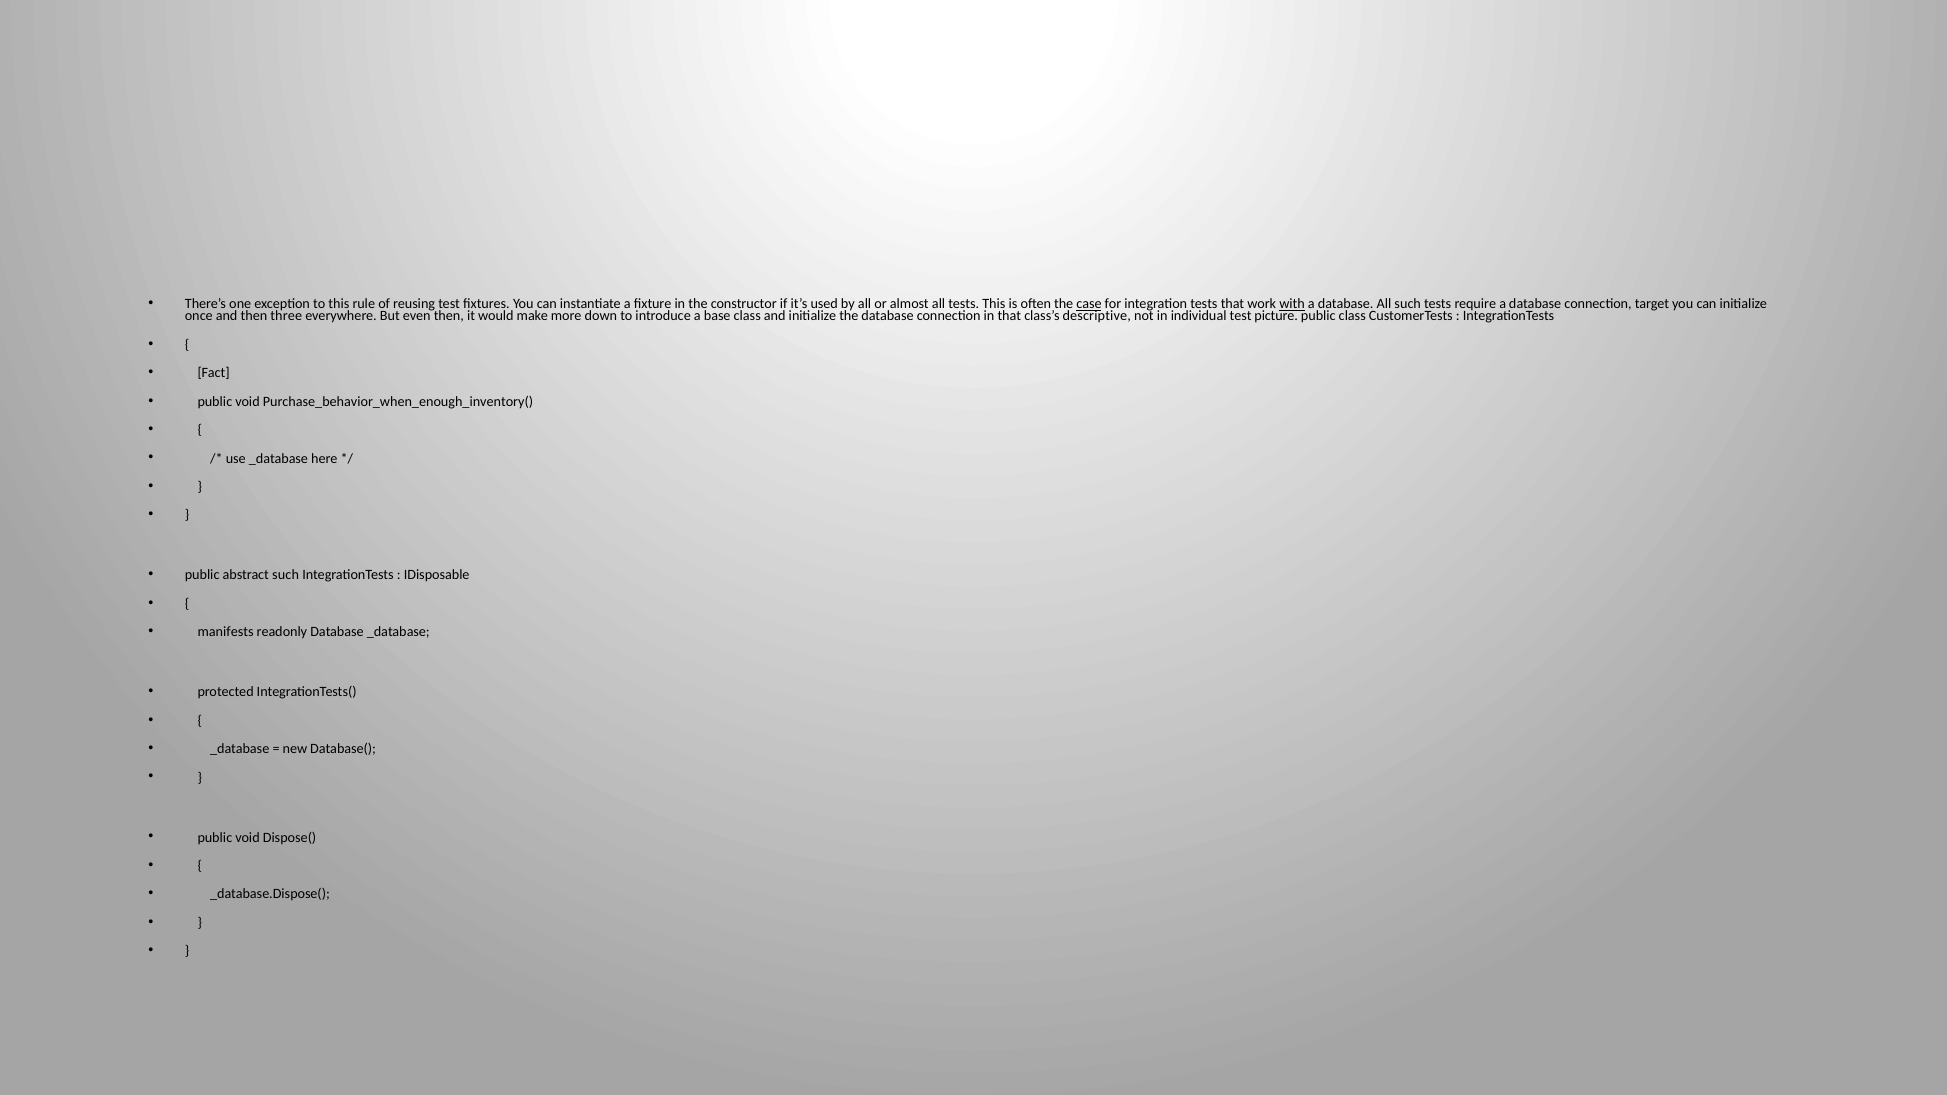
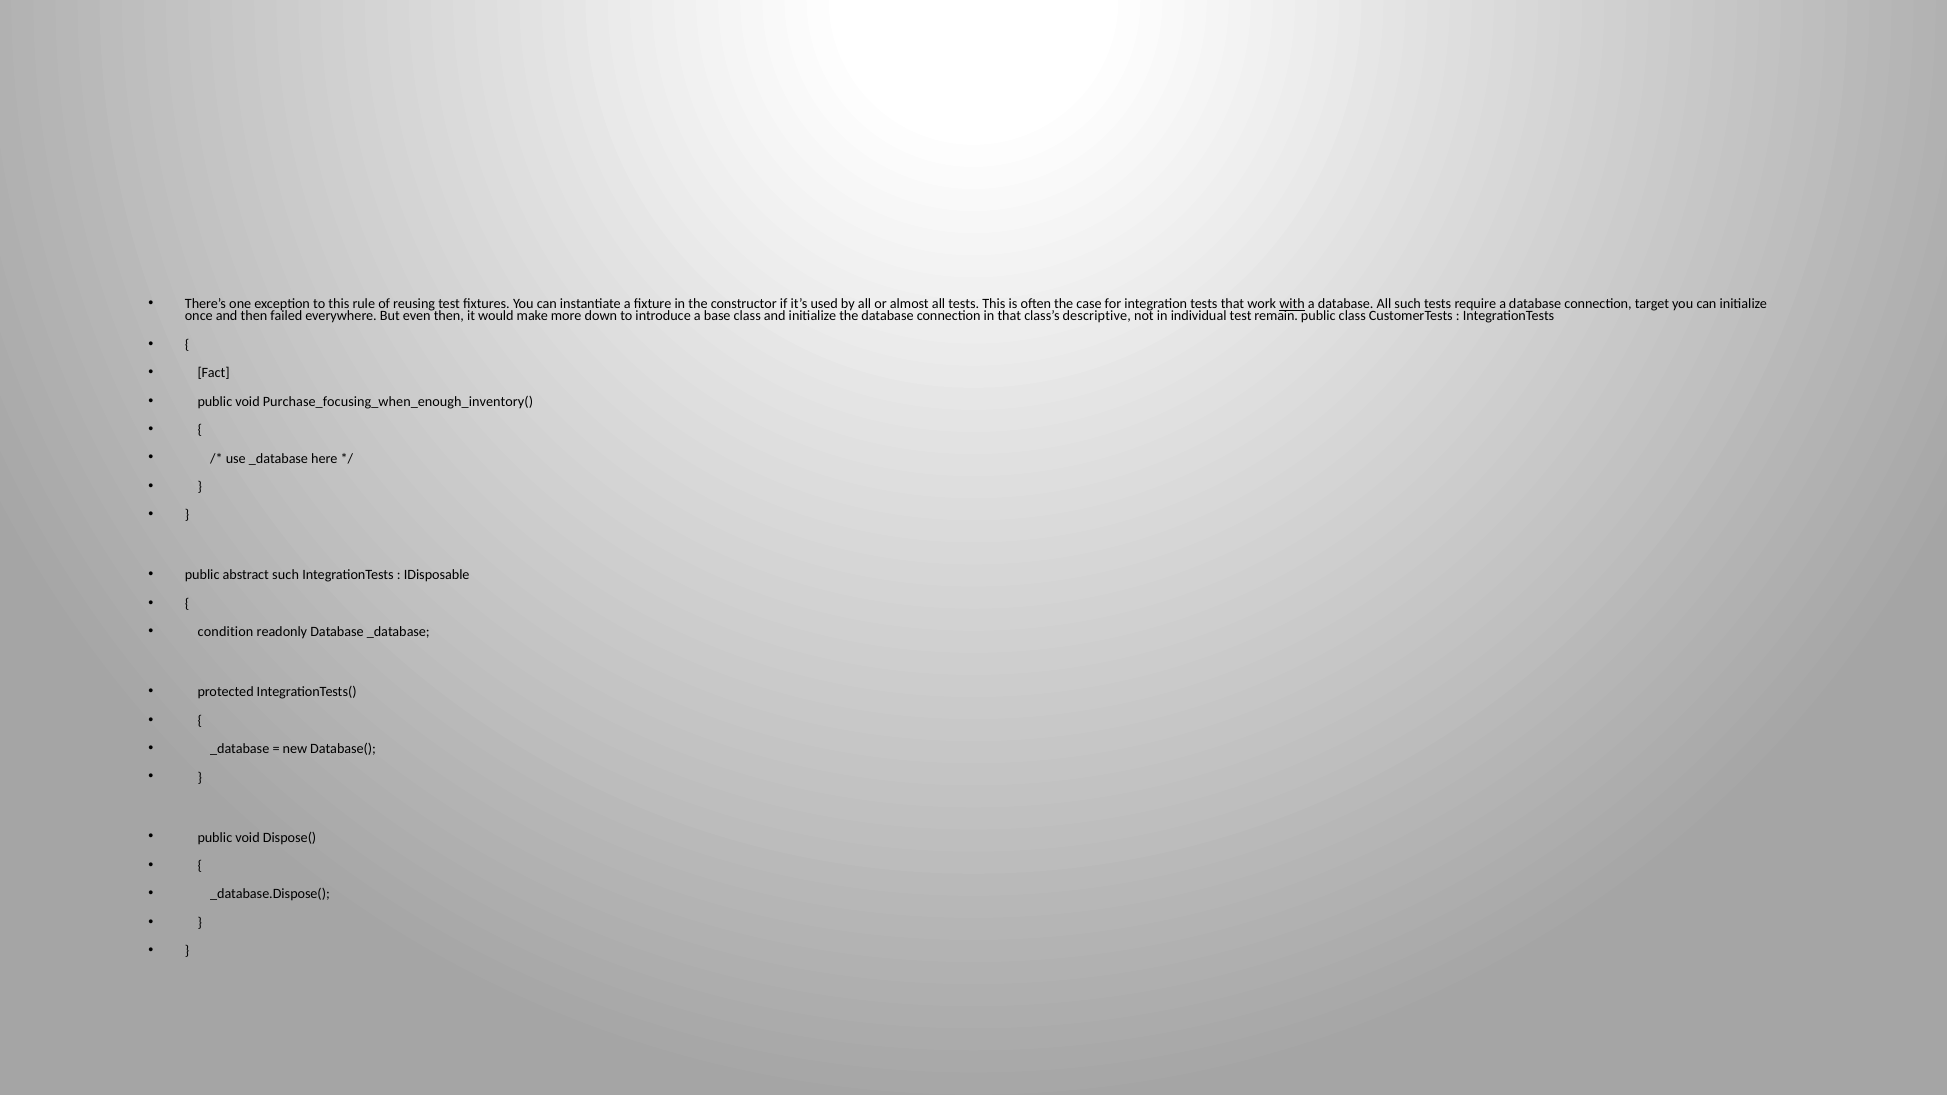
case underline: present -> none
three: three -> failed
picture: picture -> remain
Purchase_behavior_when_enough_inventory(: Purchase_behavior_when_enough_inventory( -> Purchase_focusing_when_enough_inventory(
manifests: manifests -> condition
